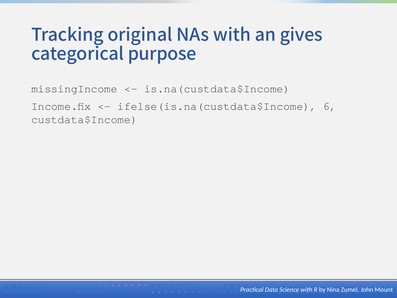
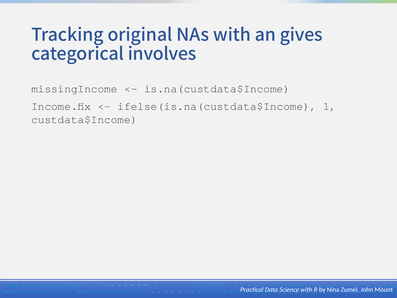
purpose: purpose -> involves
6: 6 -> 1
